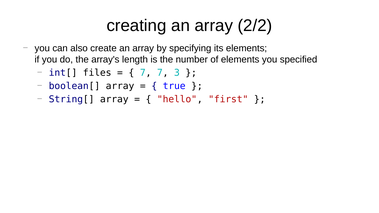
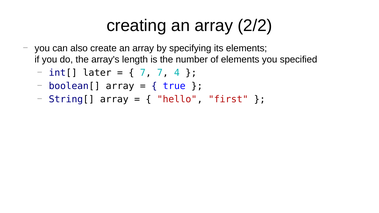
files: files -> later
3: 3 -> 4
